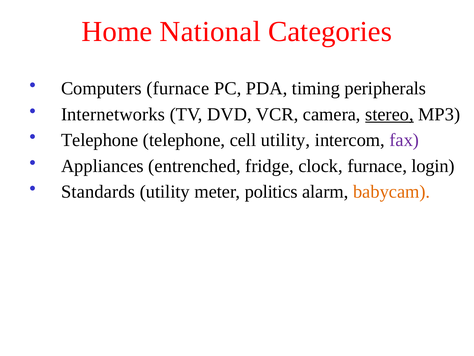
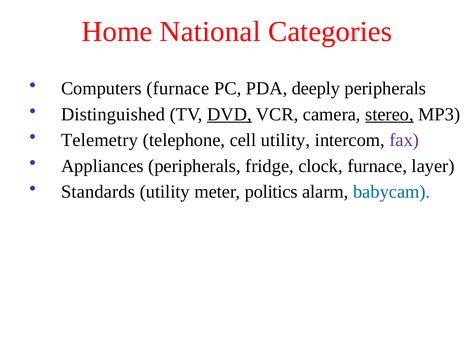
timing: timing -> deeply
Internetworks: Internetworks -> Distinguished
DVD underline: none -> present
Telephone at (100, 140): Telephone -> Telemetry
Appliances entrenched: entrenched -> peripherals
login: login -> layer
babycam colour: orange -> blue
